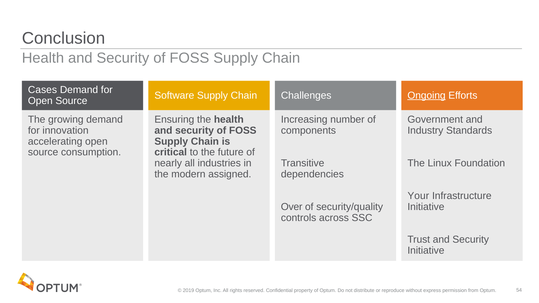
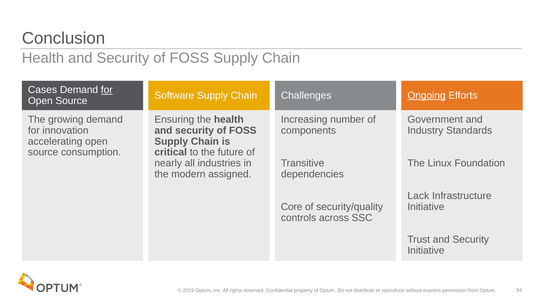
for at (107, 90) underline: none -> present
Your: Your -> Lack
Over: Over -> Core
